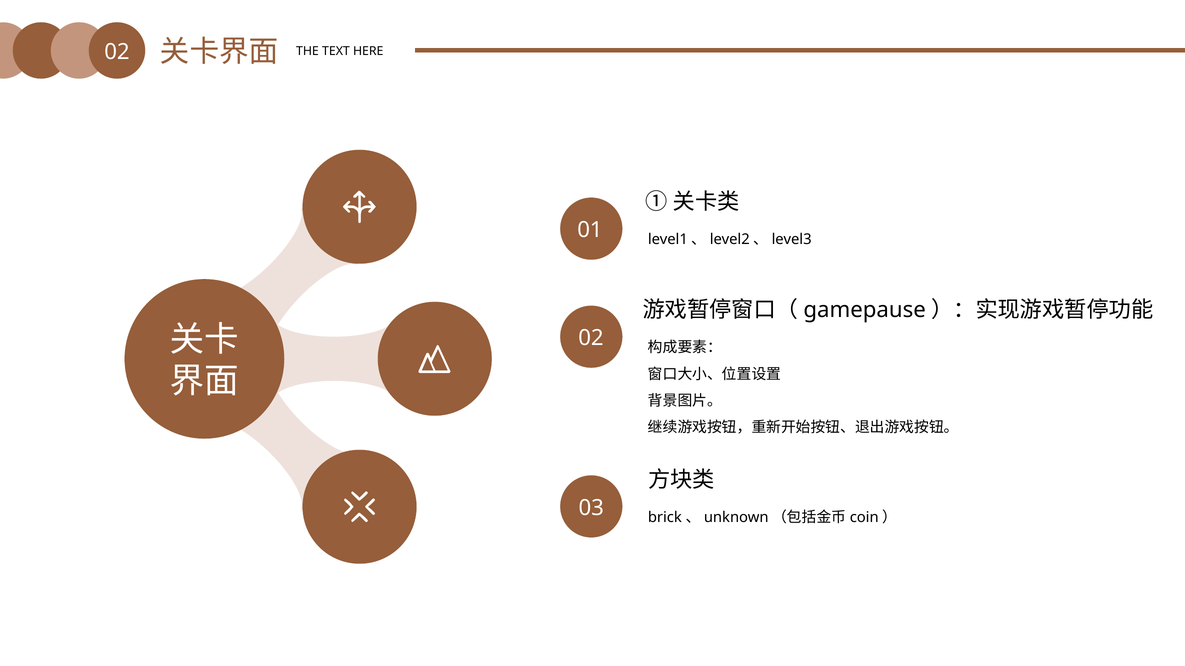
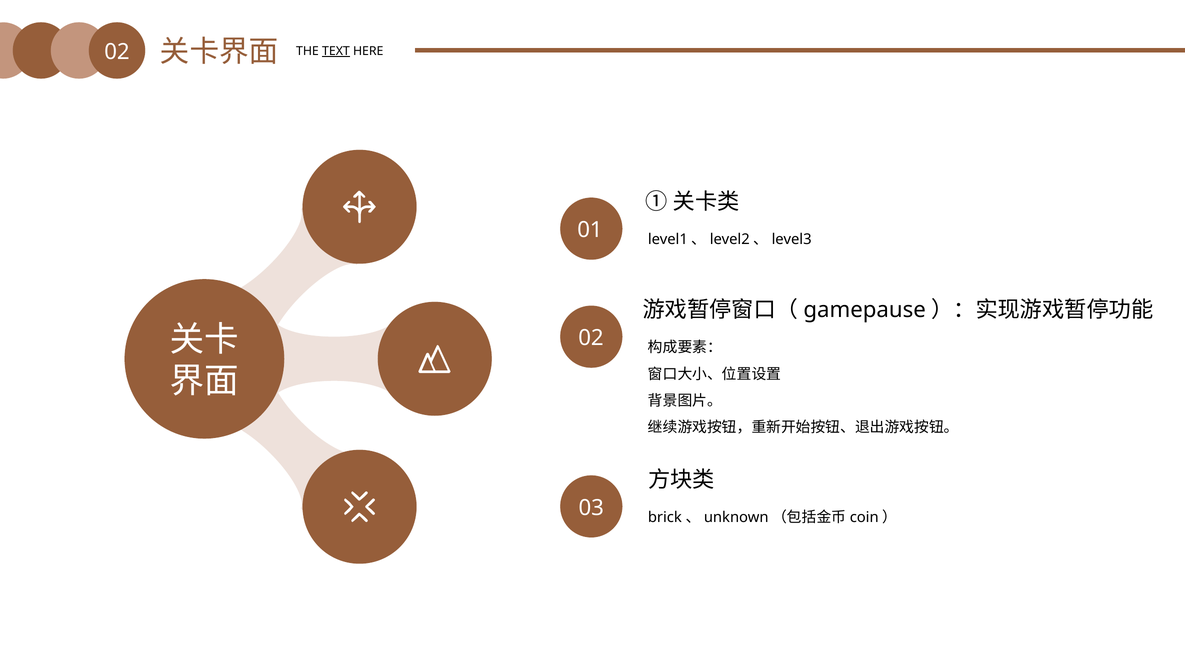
TEXT underline: none -> present
